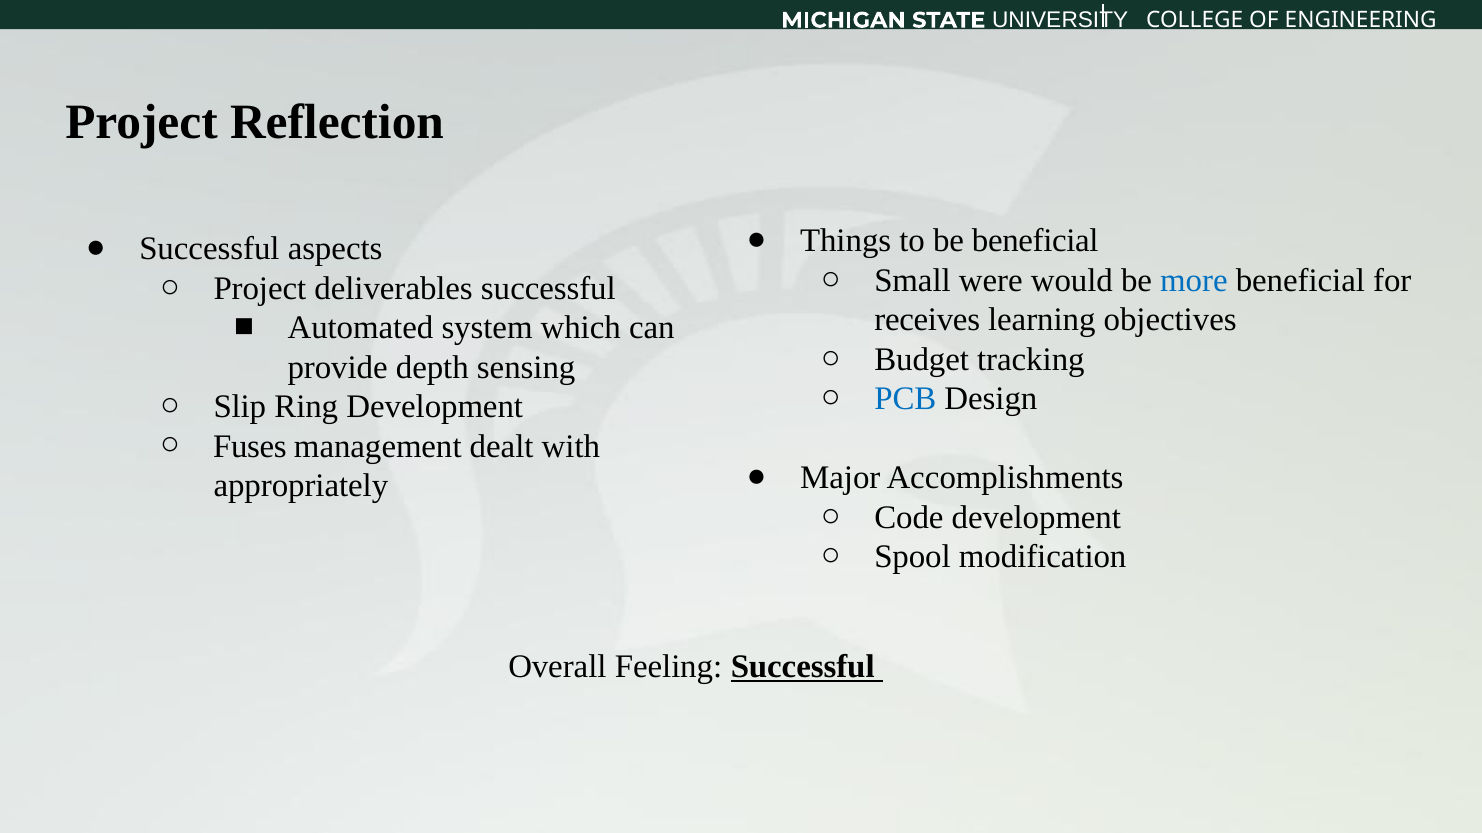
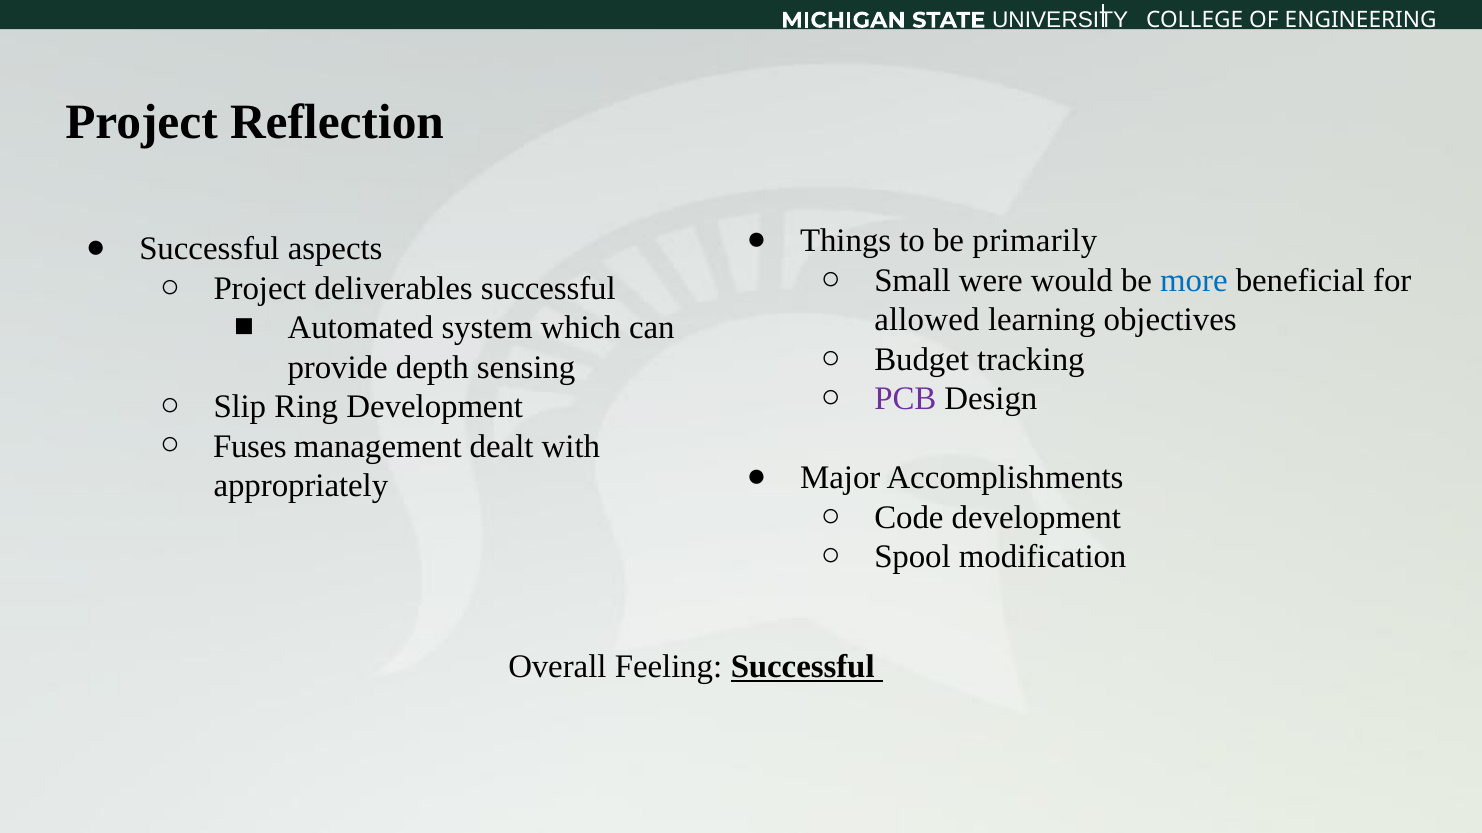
be beneficial: beneficial -> primarily
receives: receives -> allowed
PCB colour: blue -> purple
